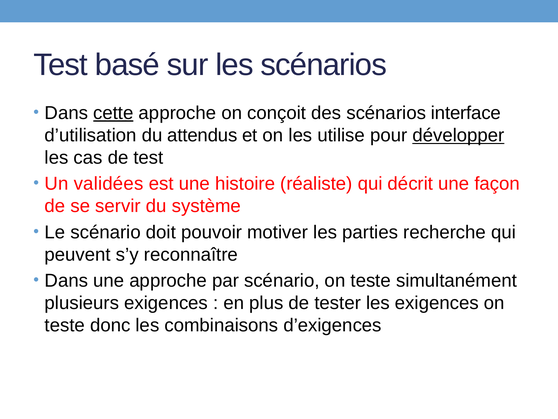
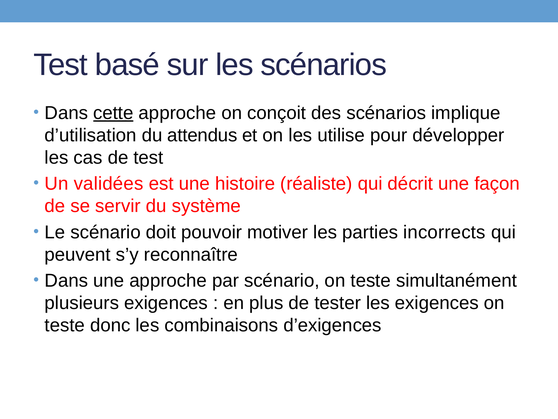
interface: interface -> implique
développer underline: present -> none
recherche: recherche -> incorrects
